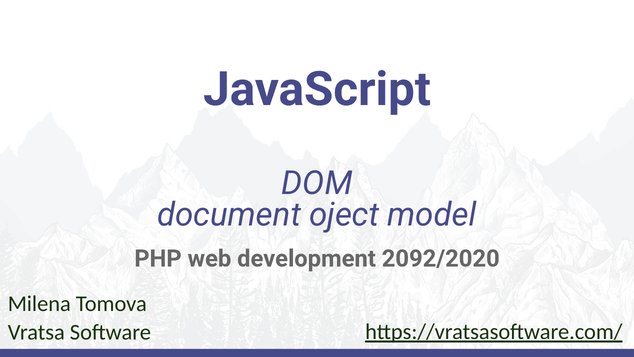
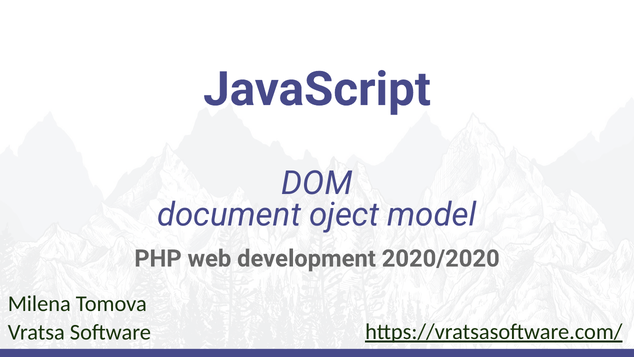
2092/2020: 2092/2020 -> 2020/2020
